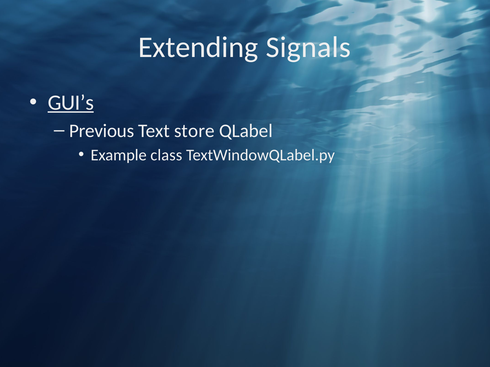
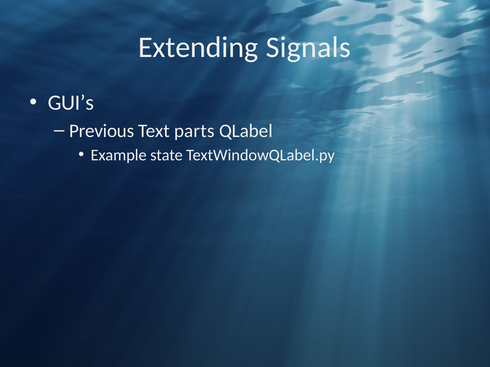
GUI’s underline: present -> none
store: store -> parts
class: class -> state
